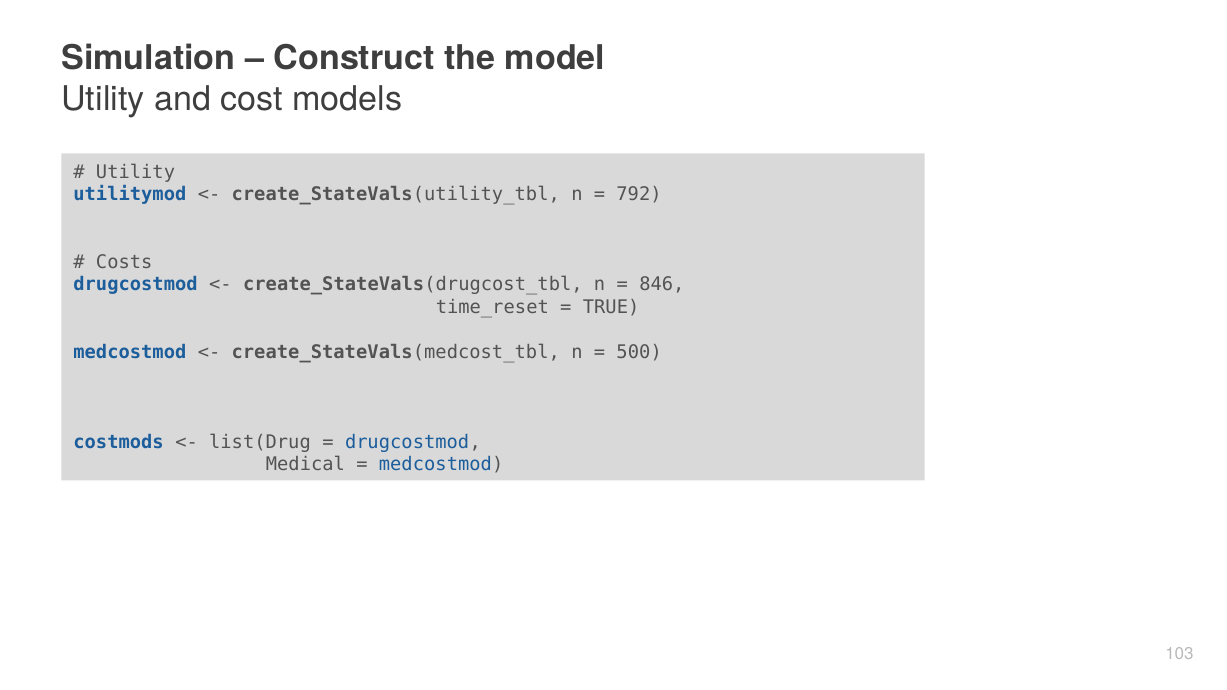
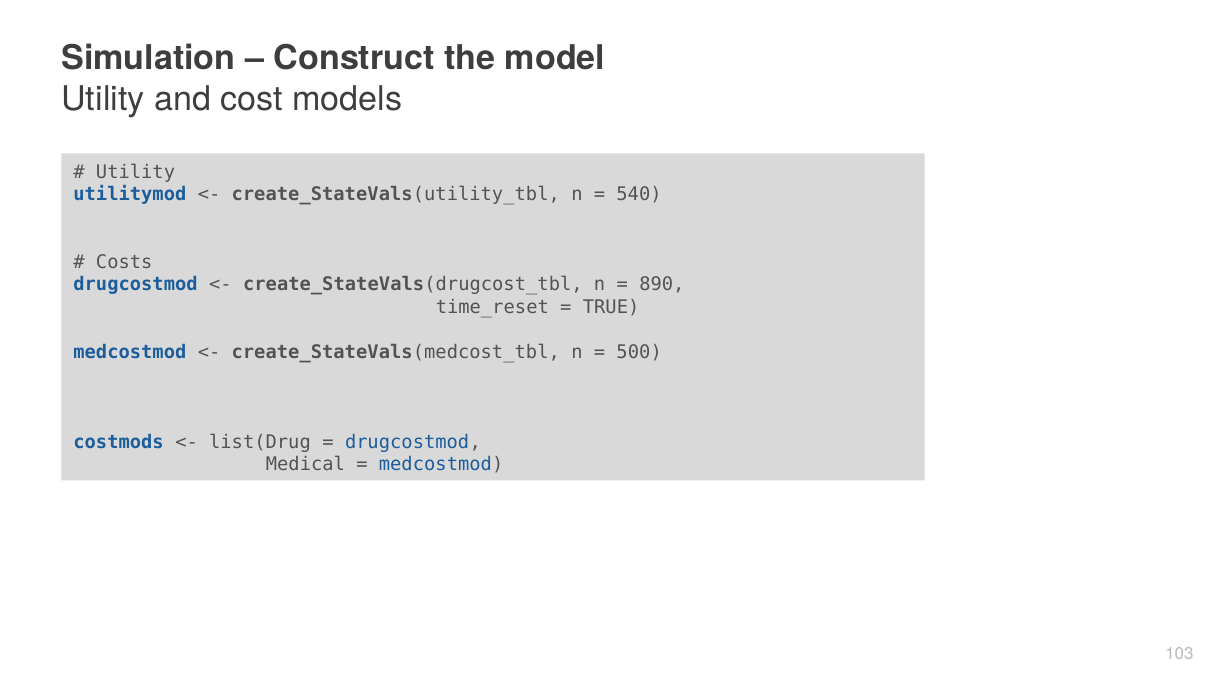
792: 792 -> 540
846: 846 -> 890
